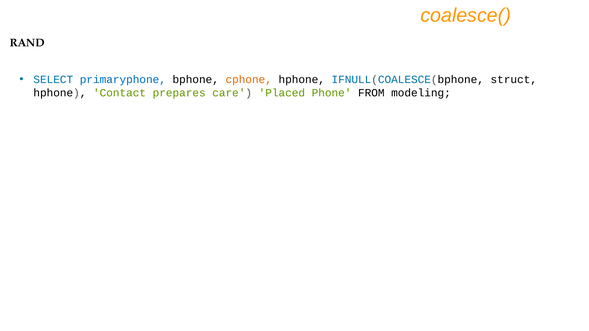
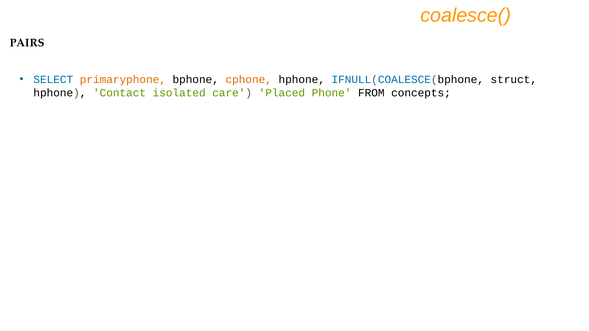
RAND: RAND -> PAIRS
primaryphone colour: blue -> orange
prepares: prepares -> isolated
modeling: modeling -> concepts
